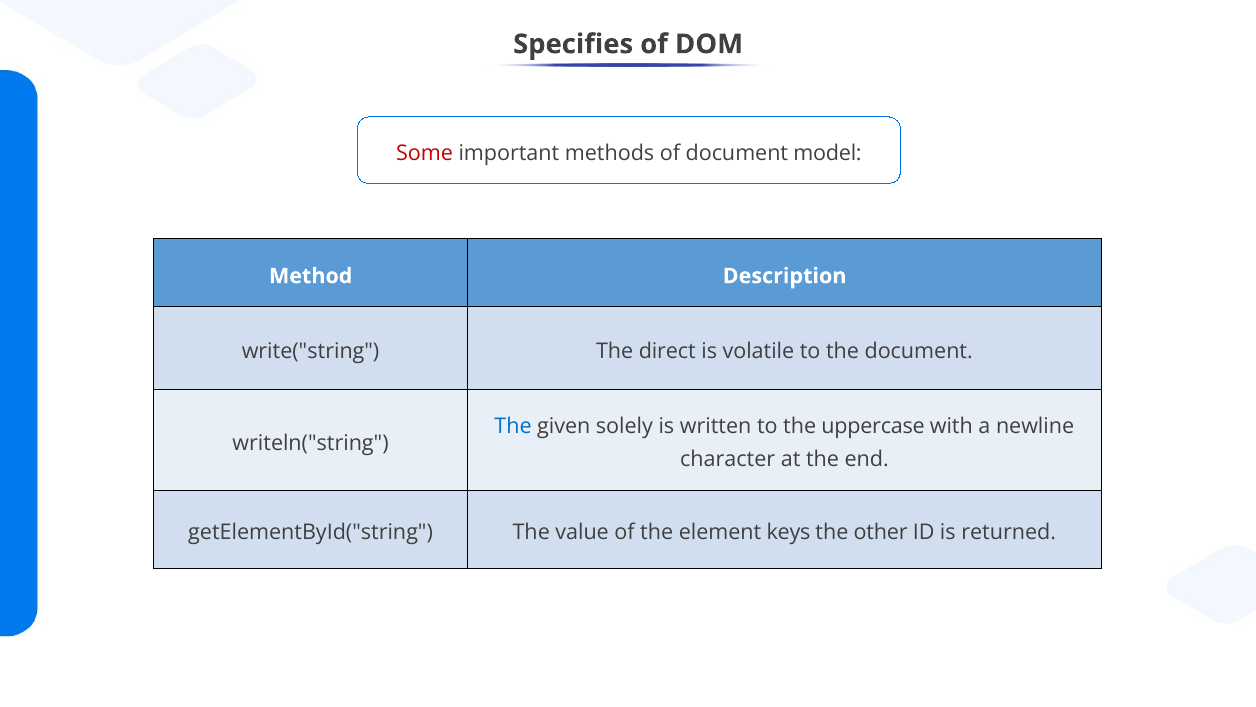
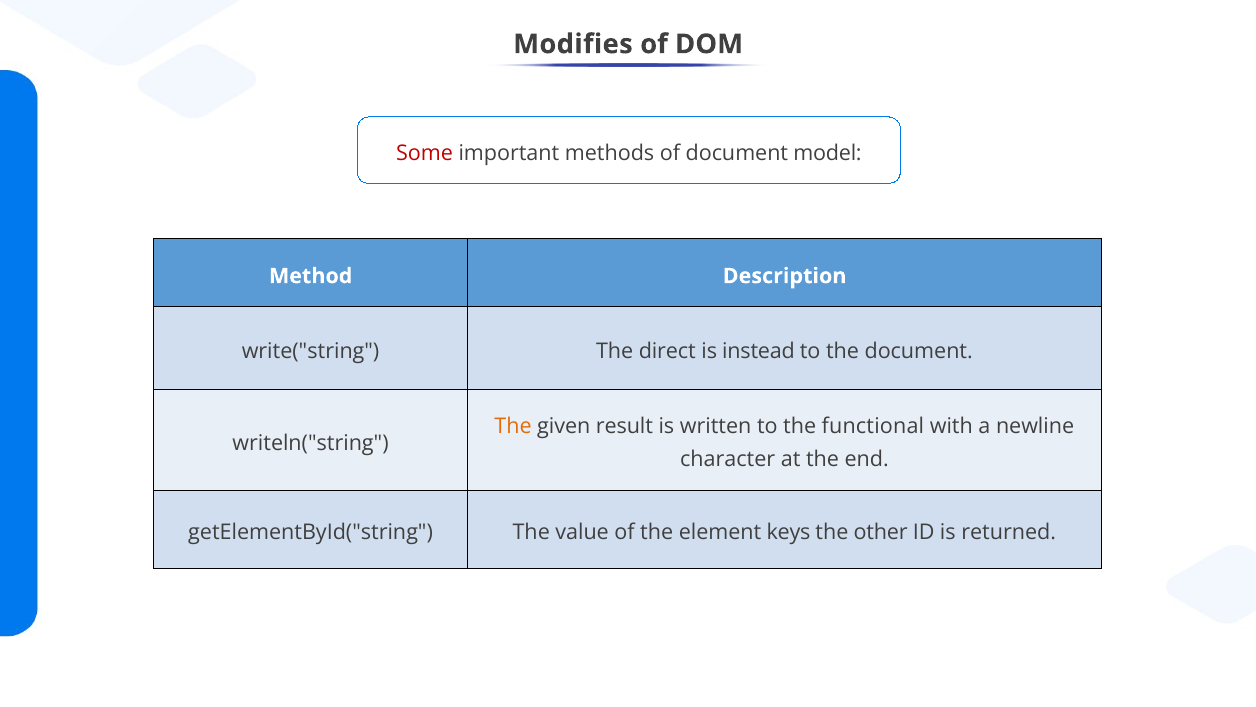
Specifies: Specifies -> Modifies
volatile: volatile -> instead
The at (513, 426) colour: blue -> orange
solely: solely -> result
uppercase: uppercase -> functional
